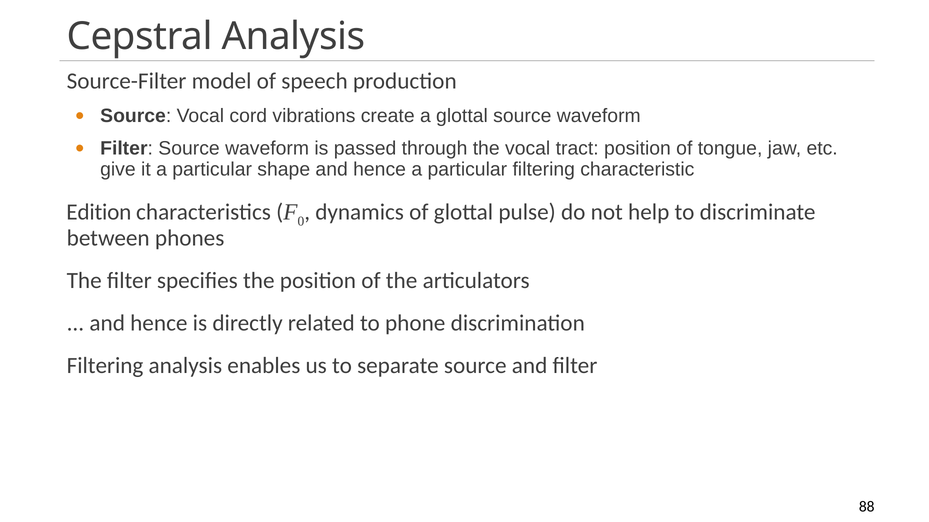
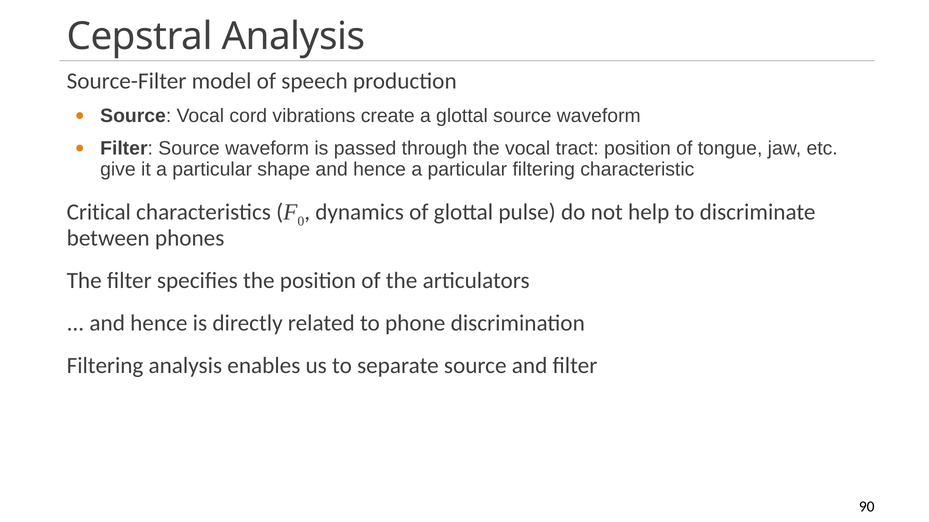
Edition: Edition -> Critical
88: 88 -> 90
